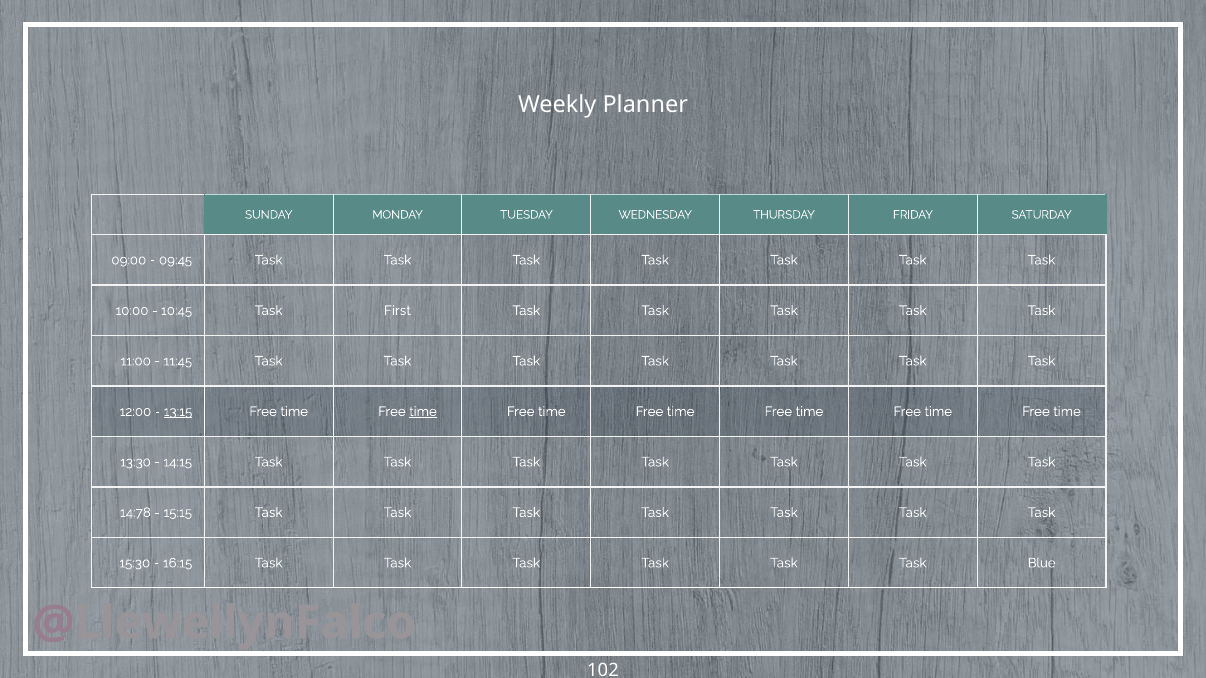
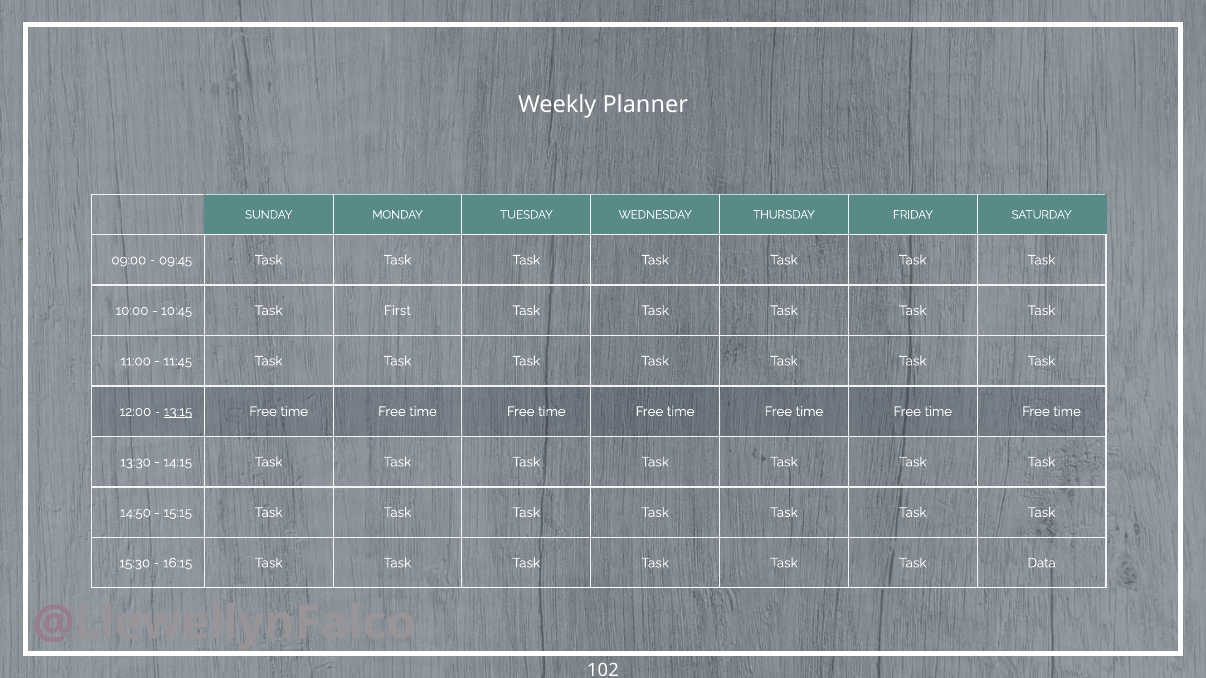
time at (423, 412) underline: present -> none
14:78: 14:78 -> 14:50
Blue: Blue -> Data
